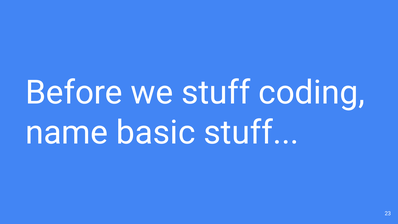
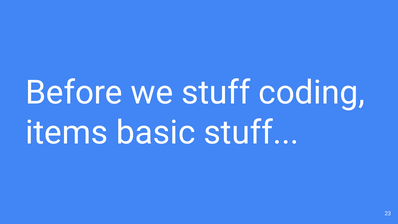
name: name -> items
